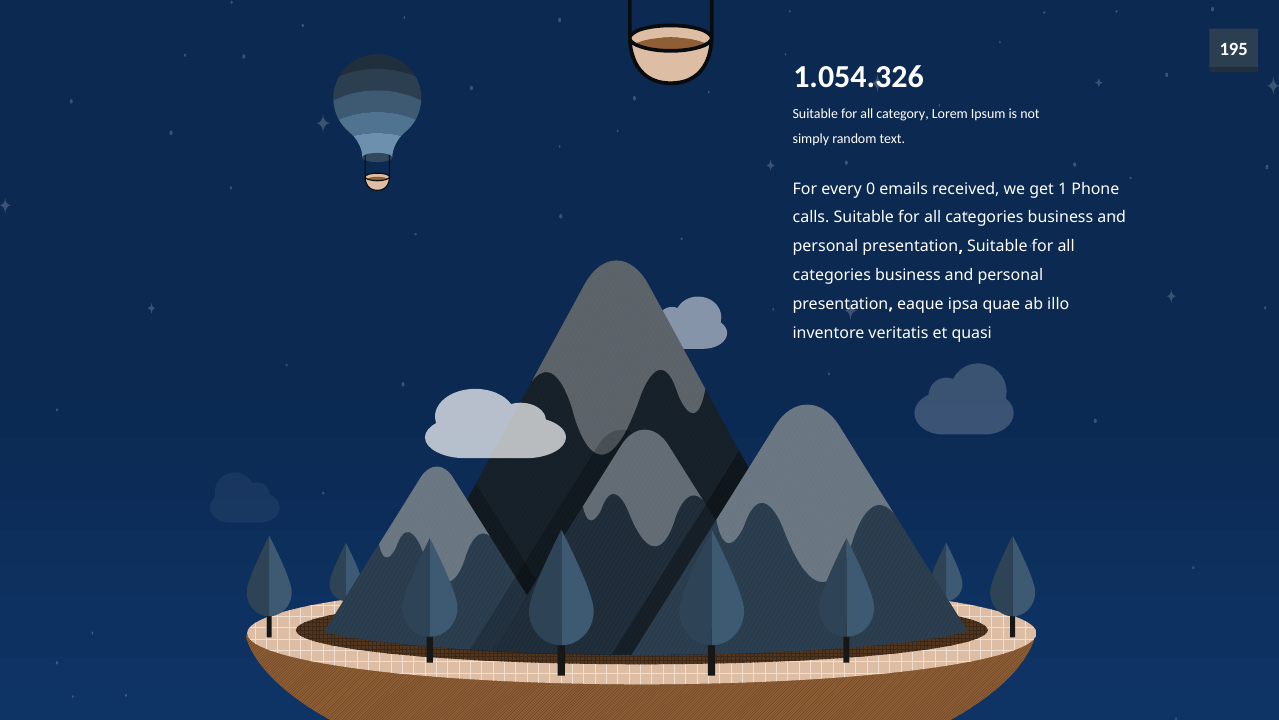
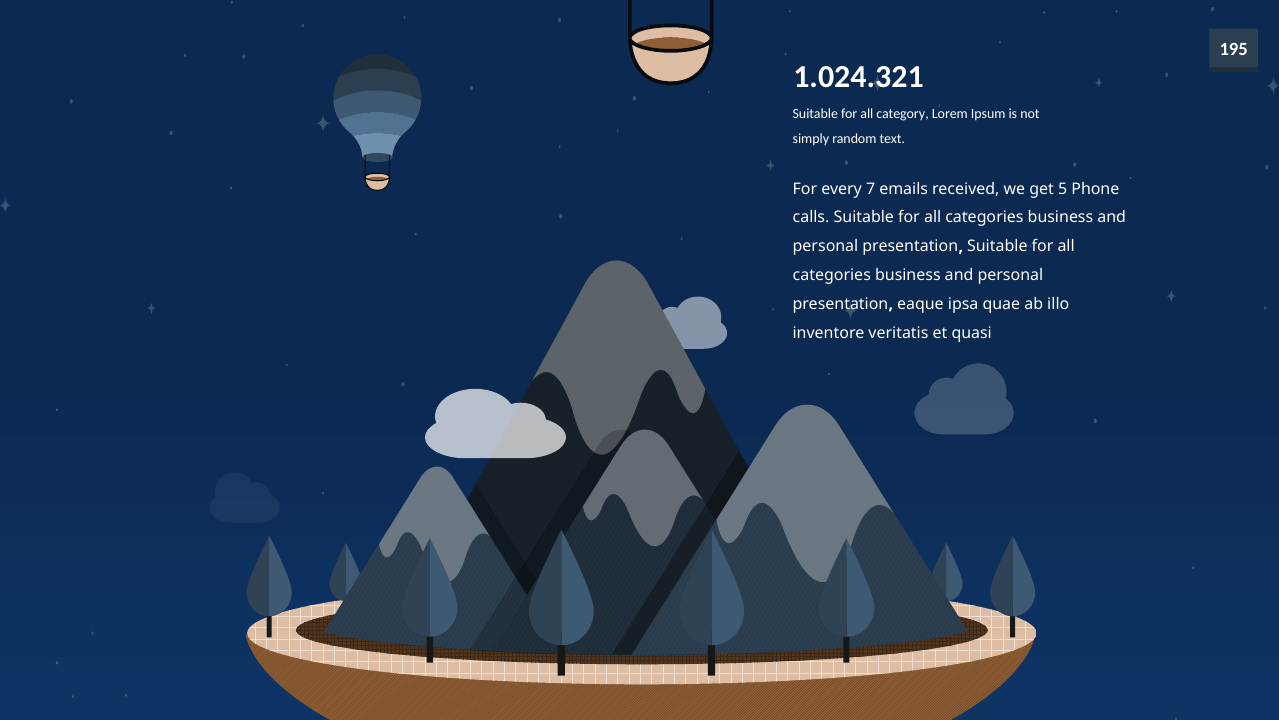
1.054.326: 1.054.326 -> 1.024.321
0: 0 -> 7
1: 1 -> 5
